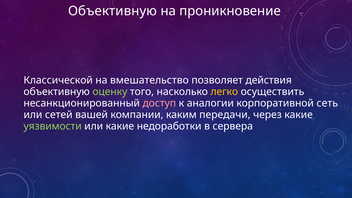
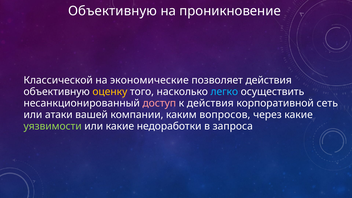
вмешательство: вмешательство -> экономические
оценку colour: light green -> yellow
легко colour: yellow -> light blue
к аналогии: аналогии -> действия
сетей: сетей -> атаки
передачи: передачи -> вопросов
сервера: сервера -> запроса
